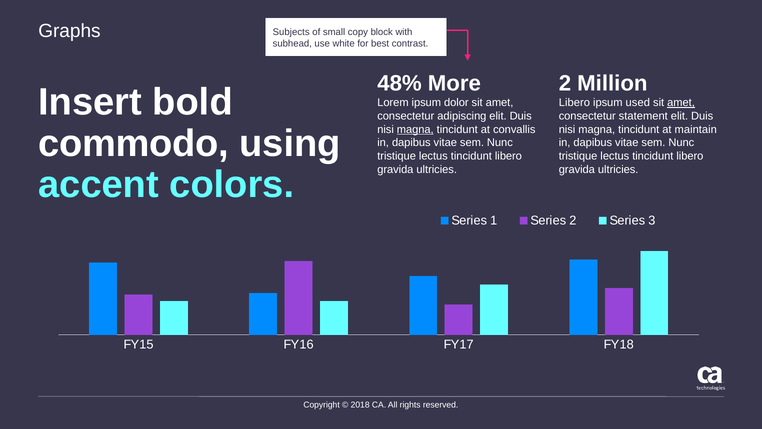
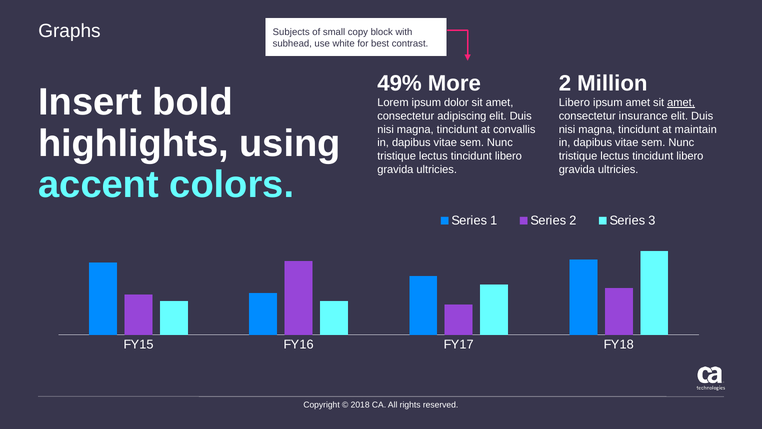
48%: 48% -> 49%
ipsum used: used -> amet
statement: statement -> insurance
magna at (415, 129) underline: present -> none
commodo: commodo -> highlights
